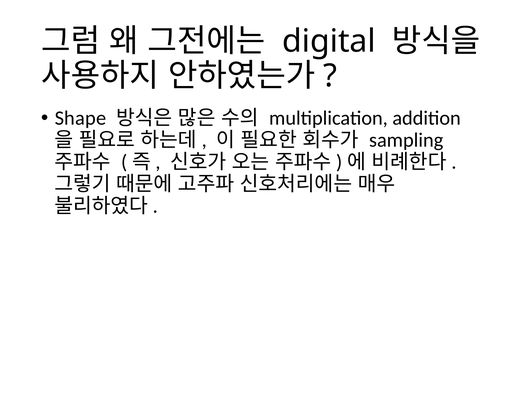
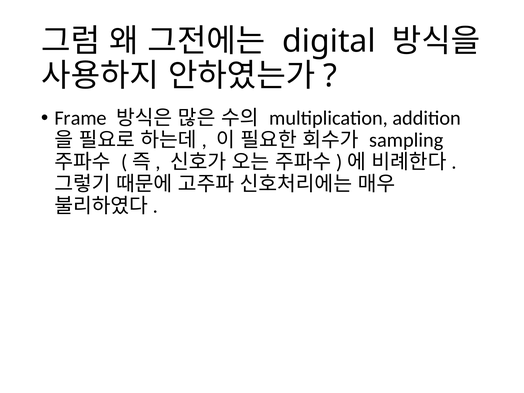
Shape: Shape -> Frame
